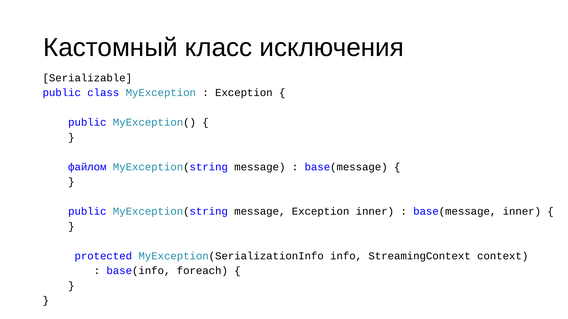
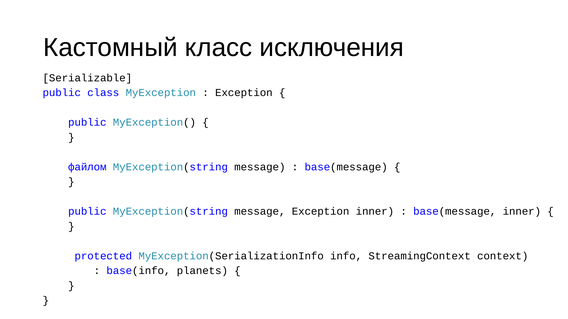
foreach: foreach -> planets
